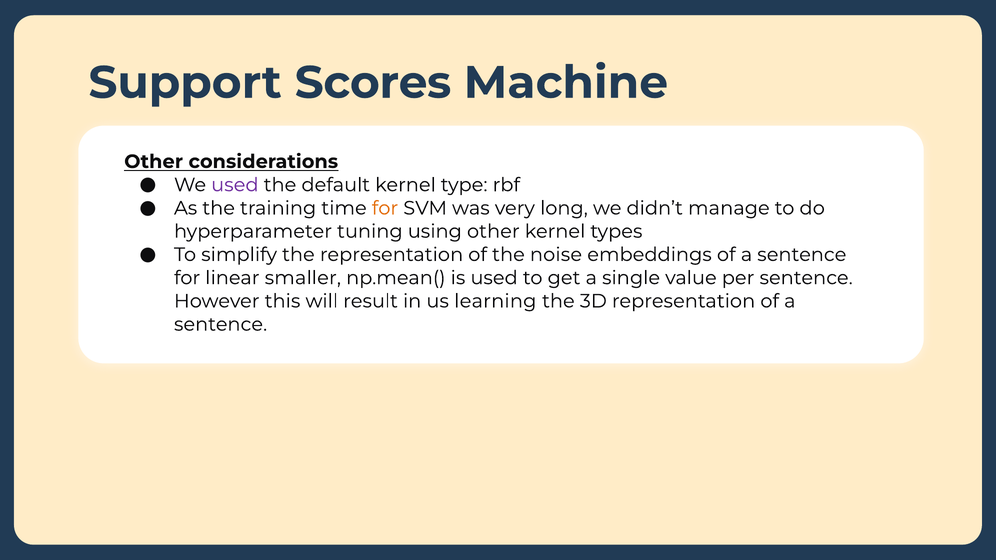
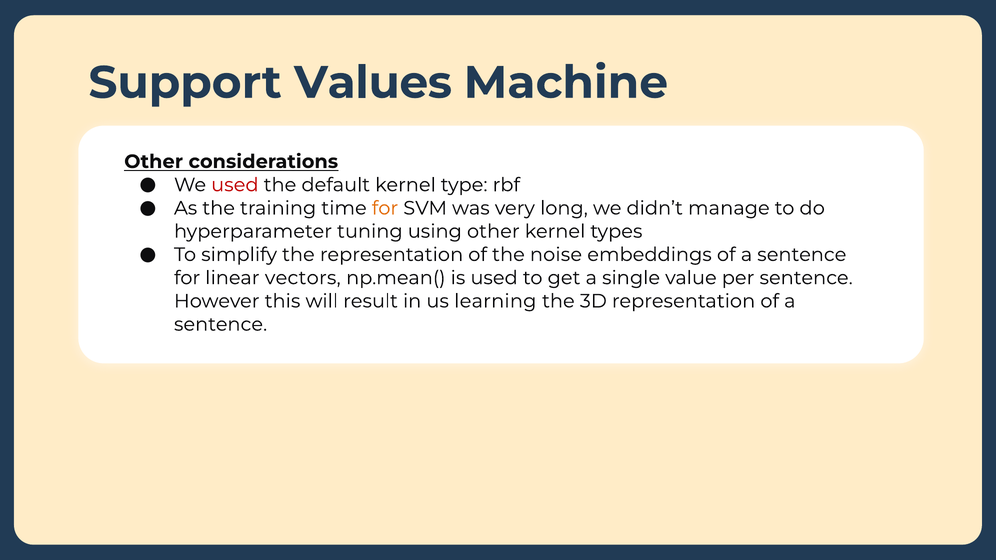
Scores: Scores -> Values
used at (235, 185) colour: purple -> red
smaller: smaller -> vectors
